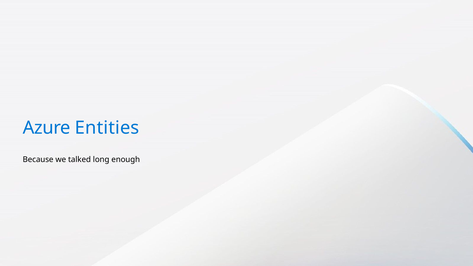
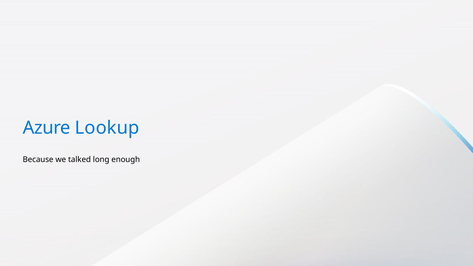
Entities: Entities -> Lookup
